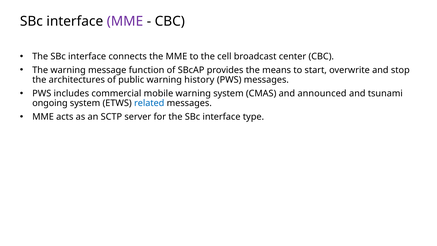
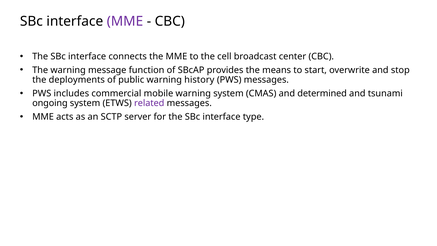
architectures: architectures -> deployments
announced: announced -> determined
related colour: blue -> purple
